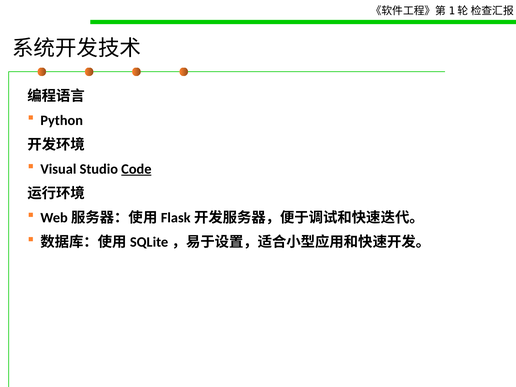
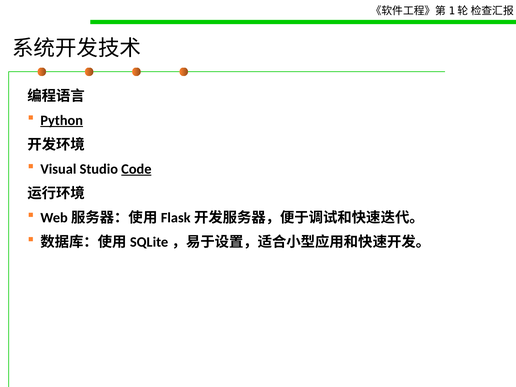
Python underline: none -> present
